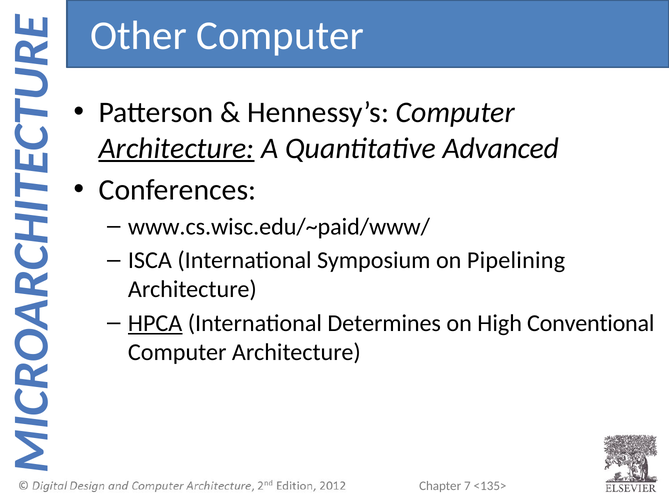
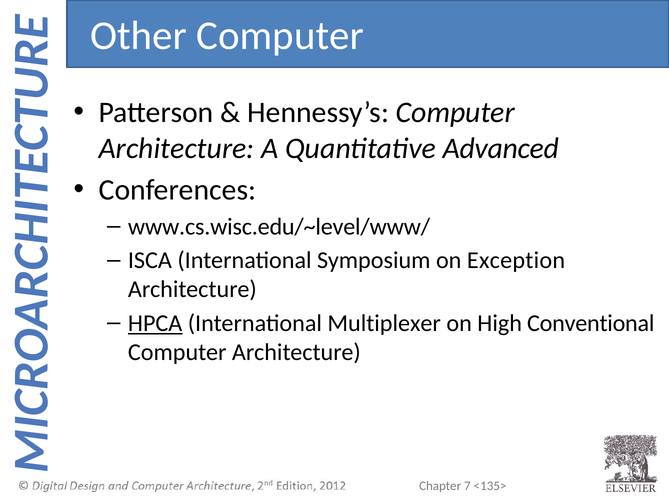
Architecture at (177, 148) underline: present -> none
www.cs.wisc.edu/~paid/www/: www.cs.wisc.edu/~paid/www/ -> www.cs.wisc.edu/~level/www/
Pipelining: Pipelining -> Exception
Determines: Determines -> Multiplexer
